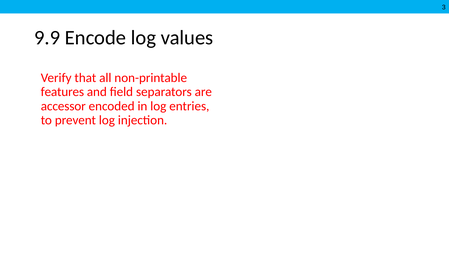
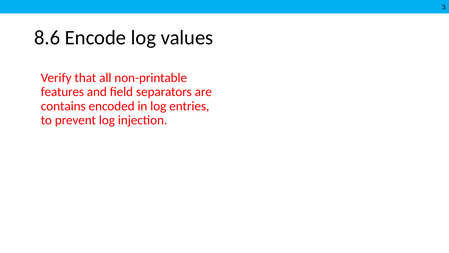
9.9: 9.9 -> 8.6
accessor: accessor -> contains
